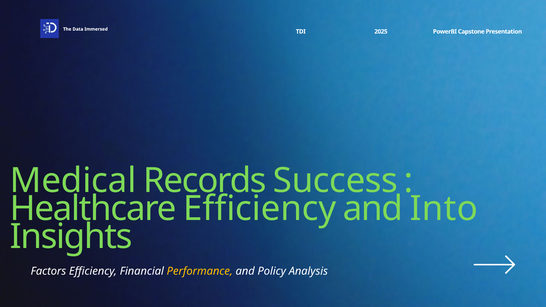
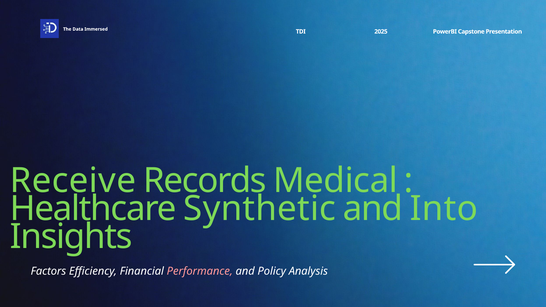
Medical: Medical -> Receive
Success: Success -> Medical
Healthcare Efficiency: Efficiency -> Synthetic
Performance colour: yellow -> pink
